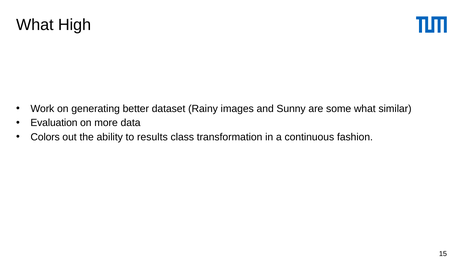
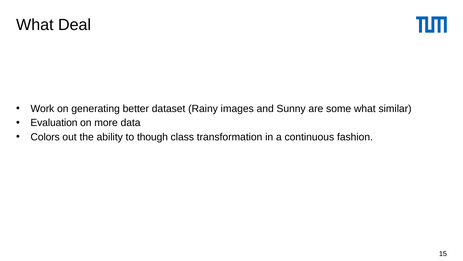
High: High -> Deal
results: results -> though
